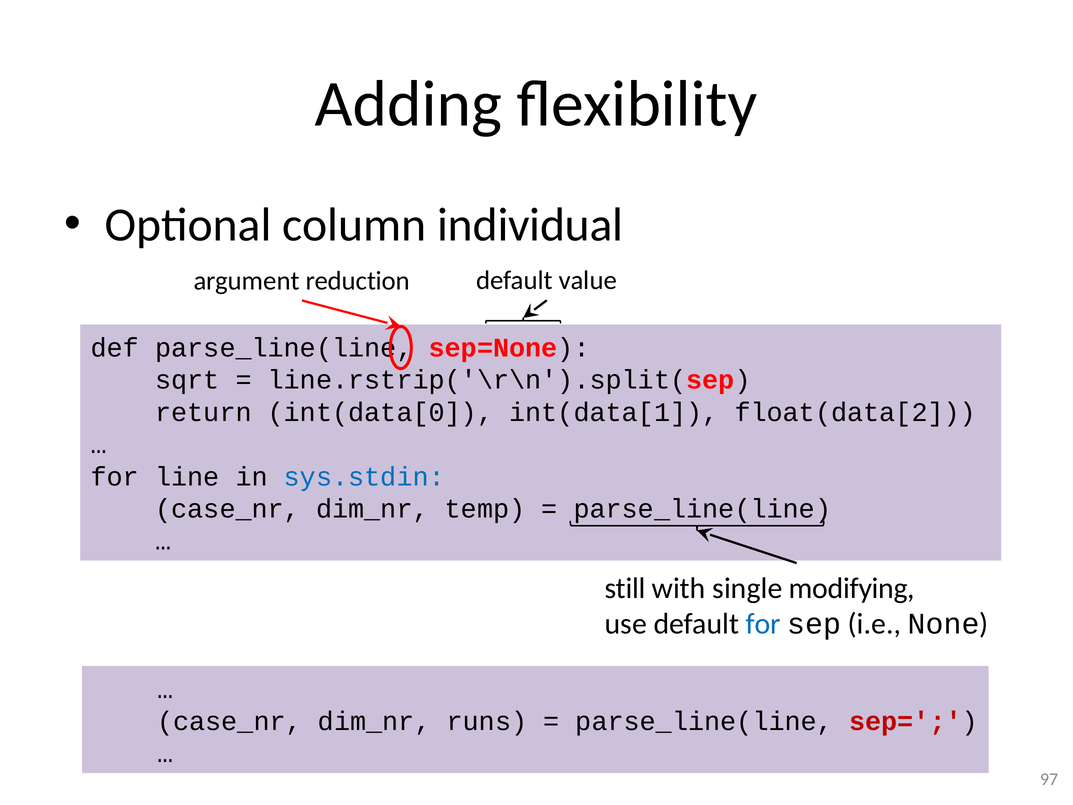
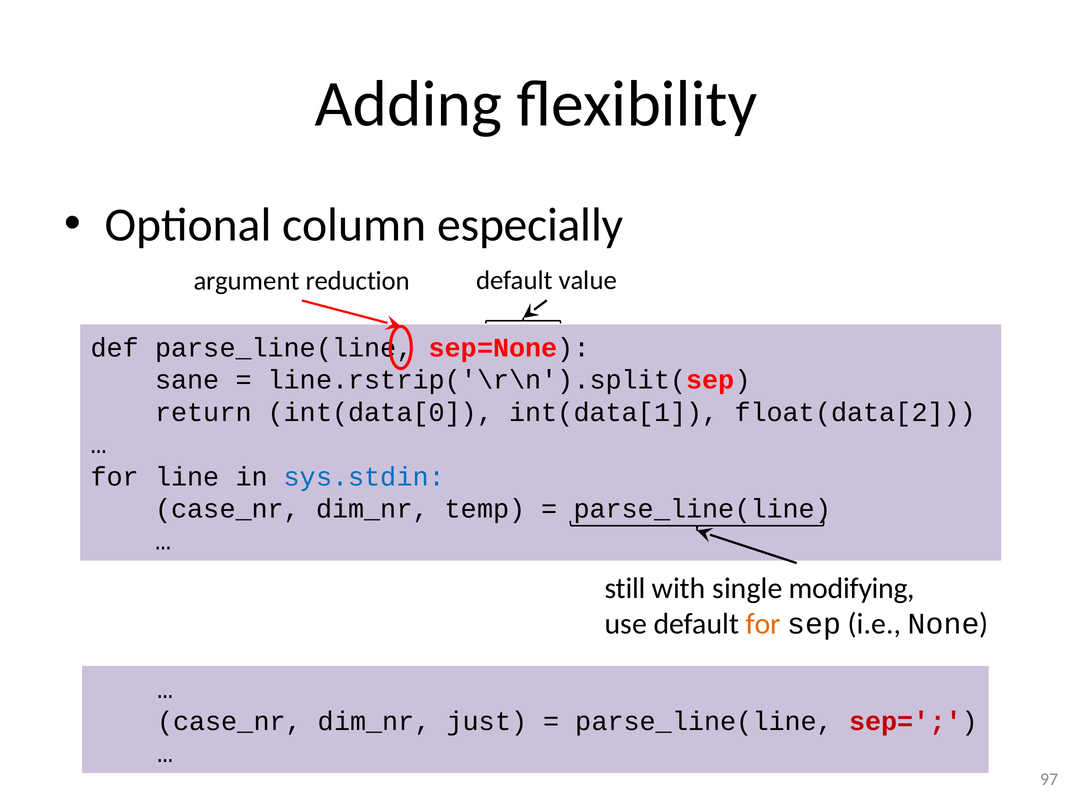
individual: individual -> especially
sqrt: sqrt -> sane
for at (763, 624) colour: blue -> orange
runs: runs -> just
